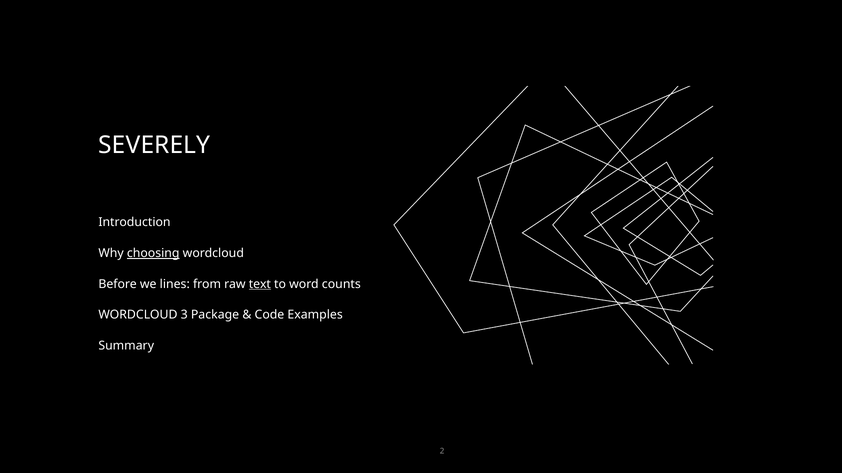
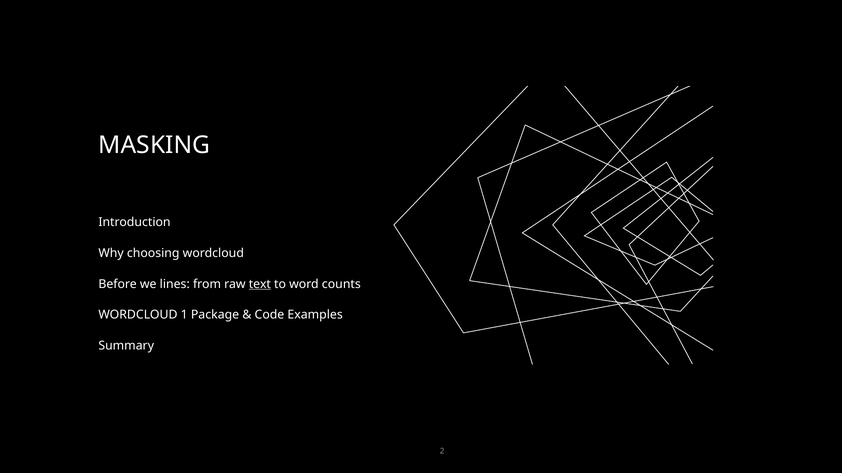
SEVERELY: SEVERELY -> MASKING
choosing underline: present -> none
3: 3 -> 1
